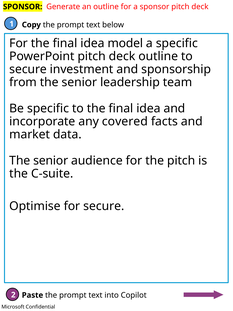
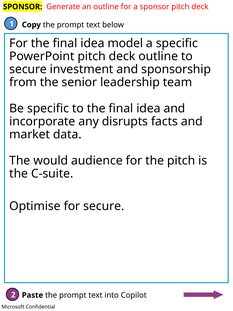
covered: covered -> disrupts
senior at (51, 160): senior -> would
